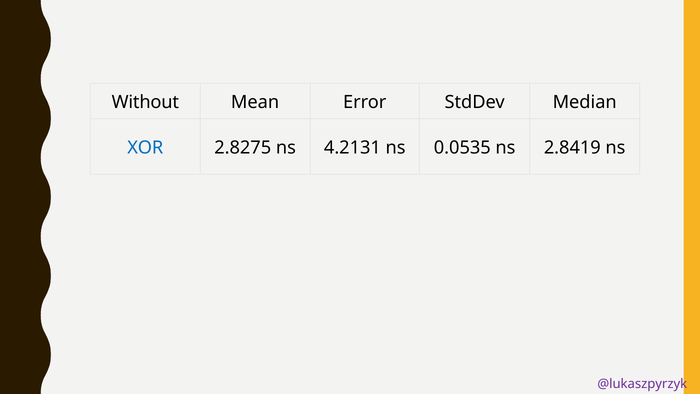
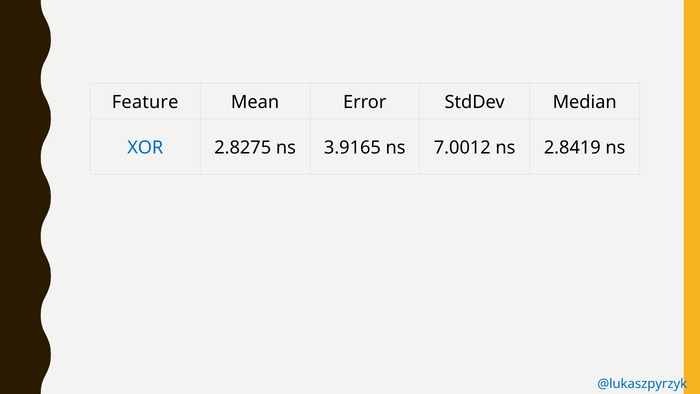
Without: Without -> Feature
4.2131: 4.2131 -> 3.9165
0.0535: 0.0535 -> 7.0012
@lukaszpyrzyk colour: purple -> blue
